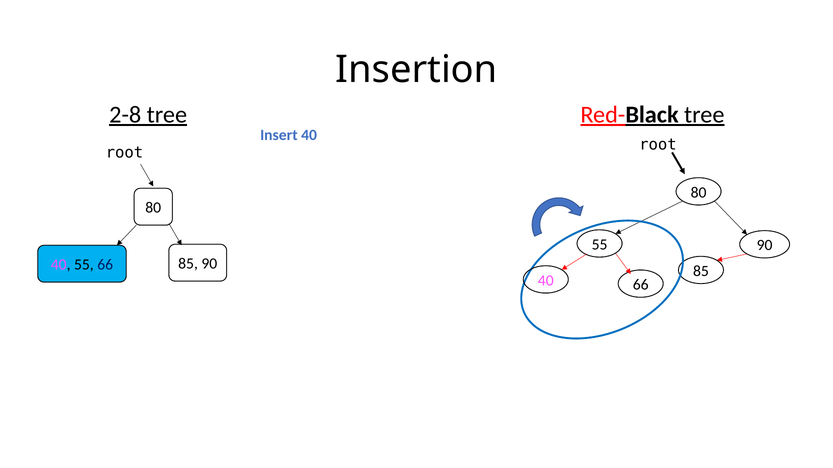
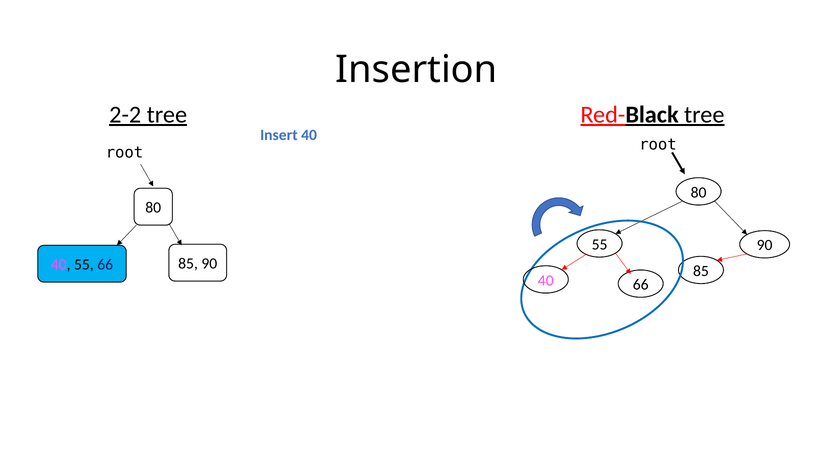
2-8: 2-8 -> 2-2
